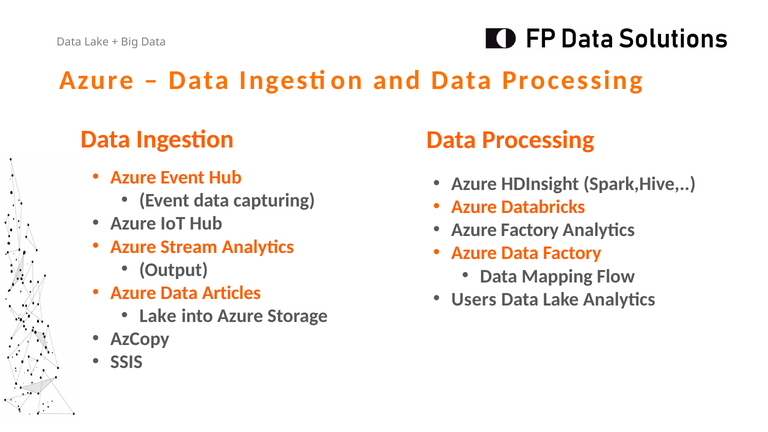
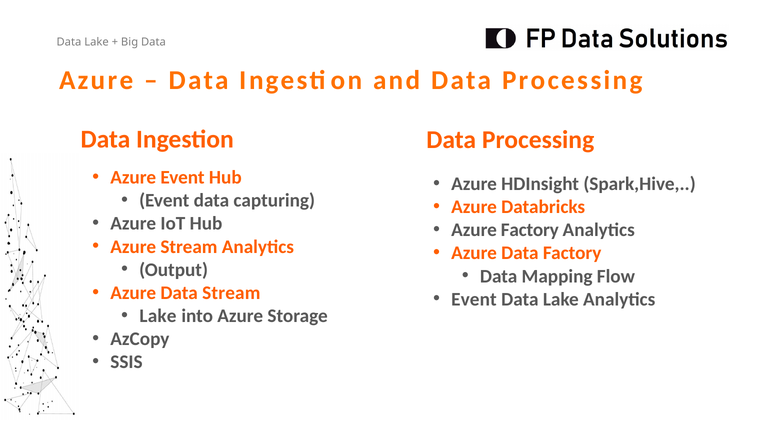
Data Articles: Articles -> Stream
Users at (474, 299): Users -> Event
